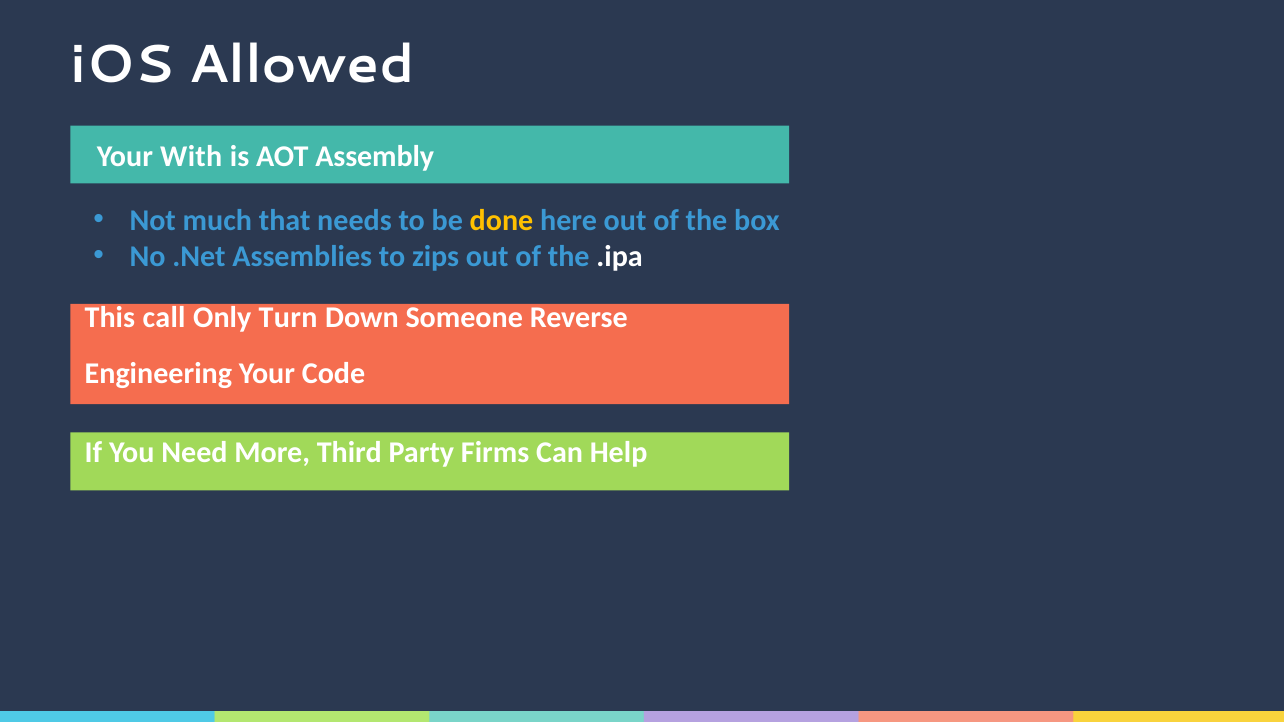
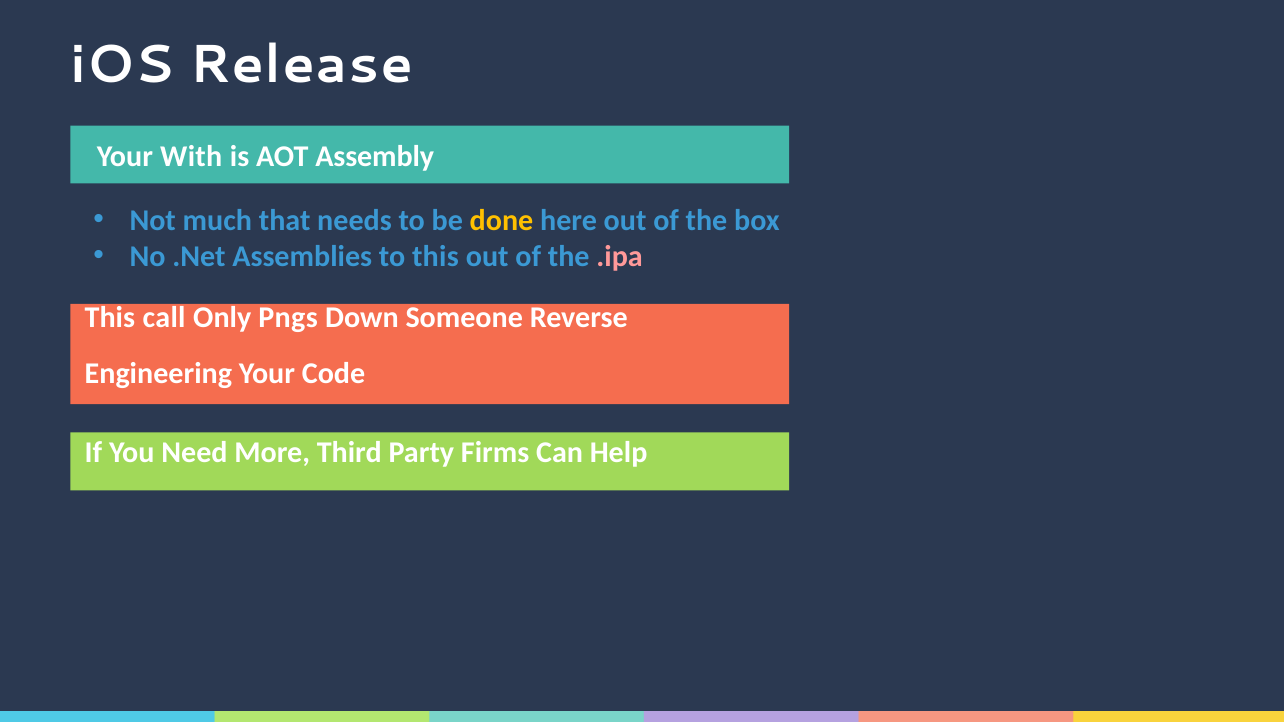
Allowed: Allowed -> Release
to zips: zips -> this
.ipa colour: white -> pink
Turn: Turn -> Pngs
